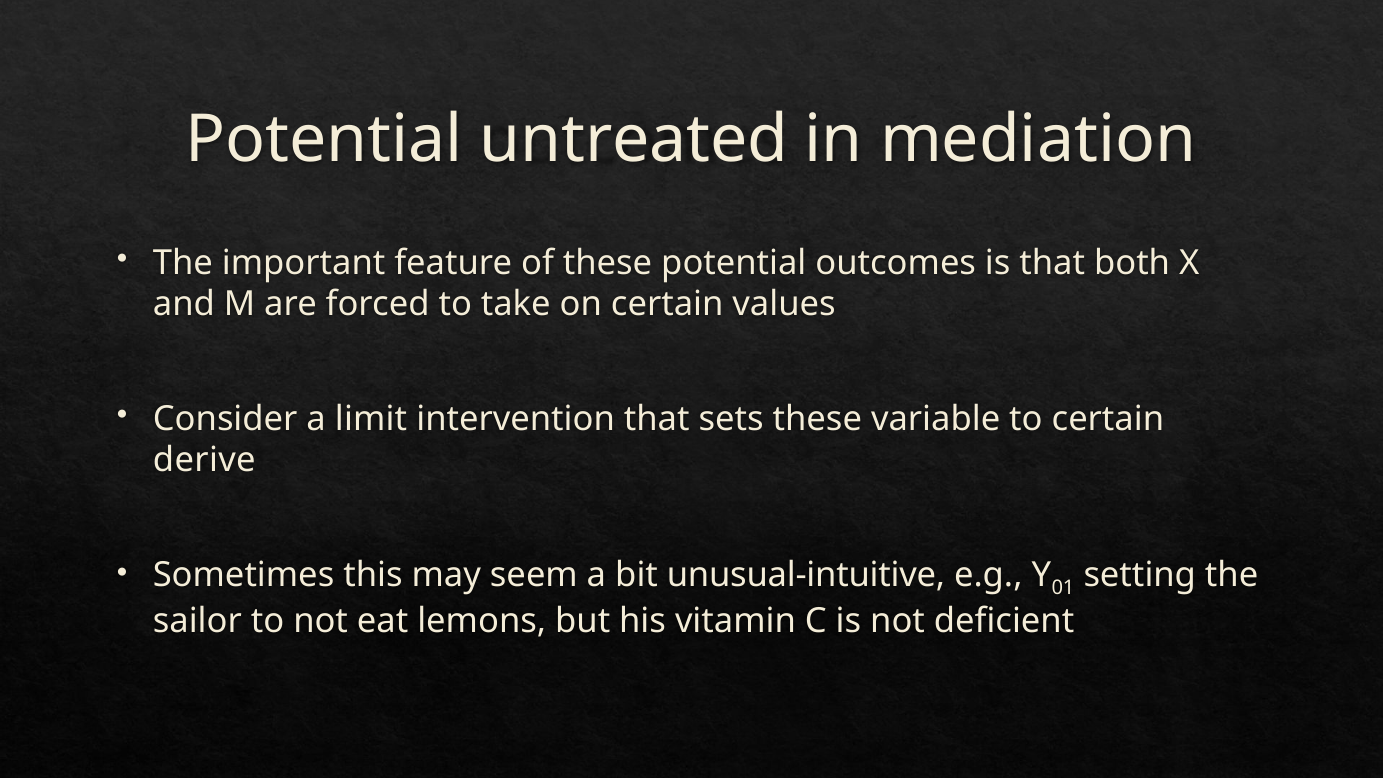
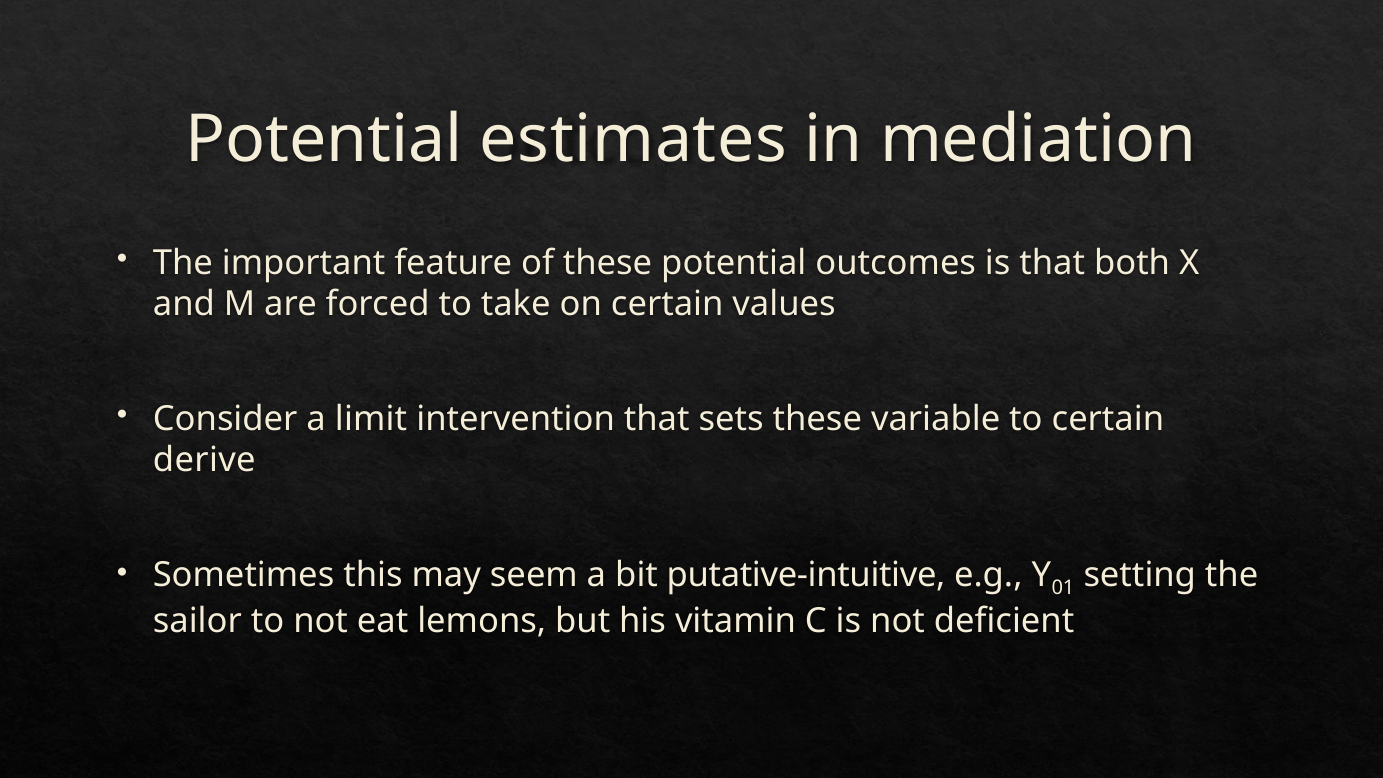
untreated: untreated -> estimates
unusual-intuitive: unusual-intuitive -> putative-intuitive
